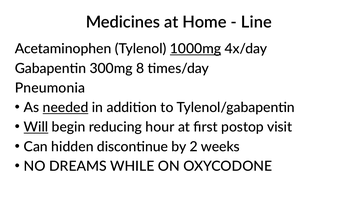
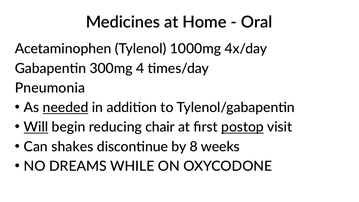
Line: Line -> Oral
1000mg underline: present -> none
8: 8 -> 4
hour: hour -> chair
postop underline: none -> present
hidden: hidden -> shakes
2: 2 -> 8
